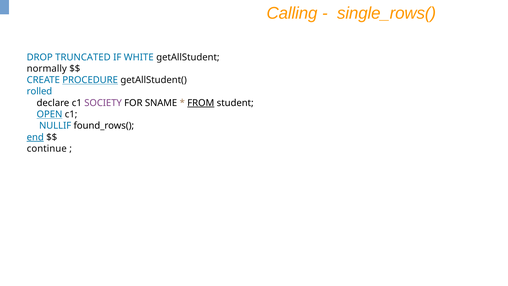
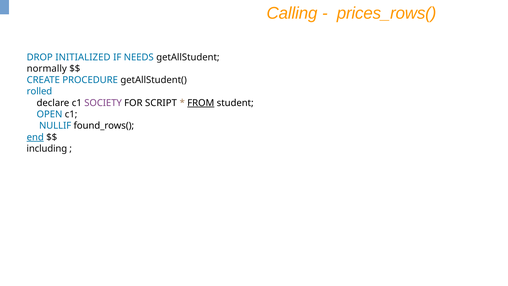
single_rows(: single_rows( -> prices_rows(
TRUNCATED: TRUNCATED -> INITIALIZED
WHITE: WHITE -> NEEDS
PROCEDURE underline: present -> none
SNAME: SNAME -> SCRIPT
OPEN underline: present -> none
continue: continue -> including
